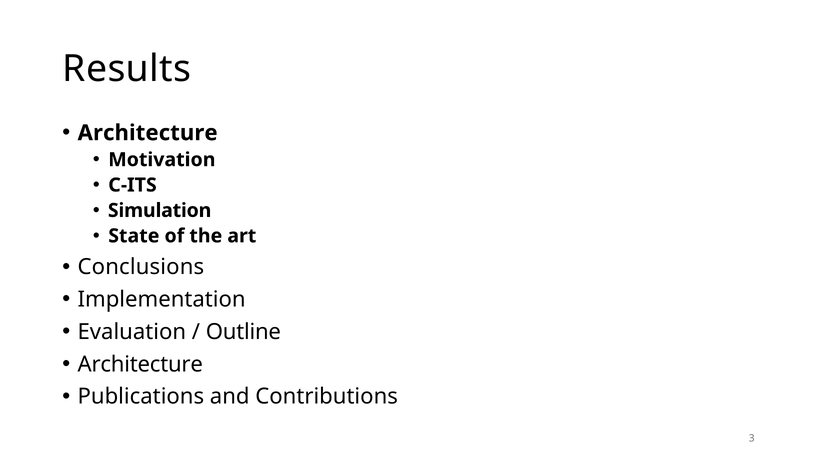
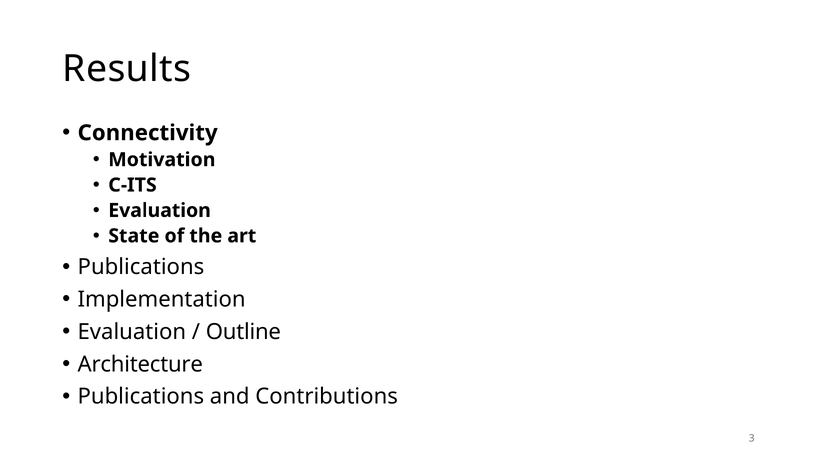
Architecture at (148, 133): Architecture -> Connectivity
Simulation at (160, 210): Simulation -> Evaluation
Conclusions at (141, 267): Conclusions -> Publications
